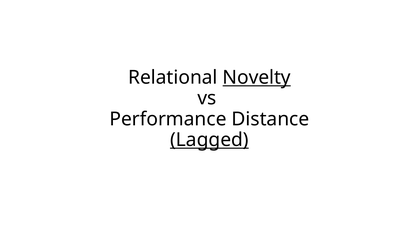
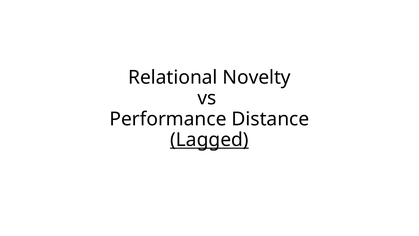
Novelty underline: present -> none
